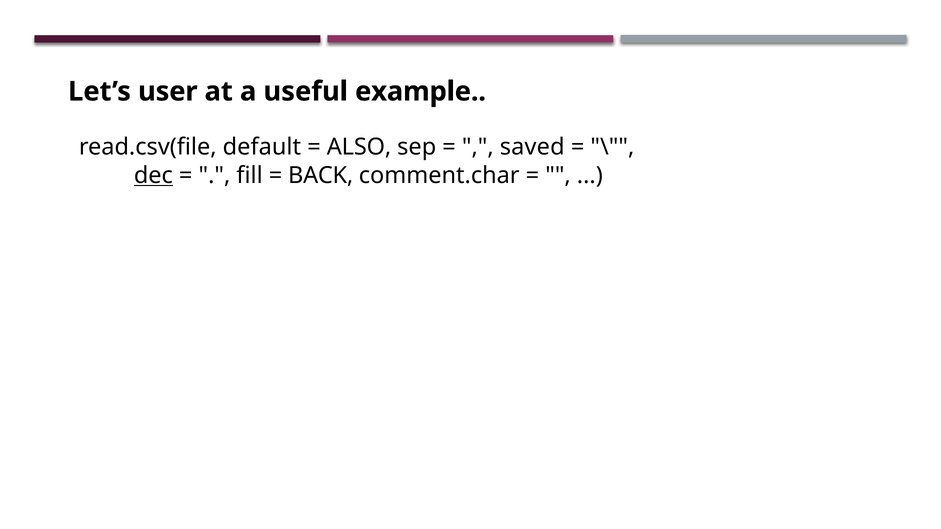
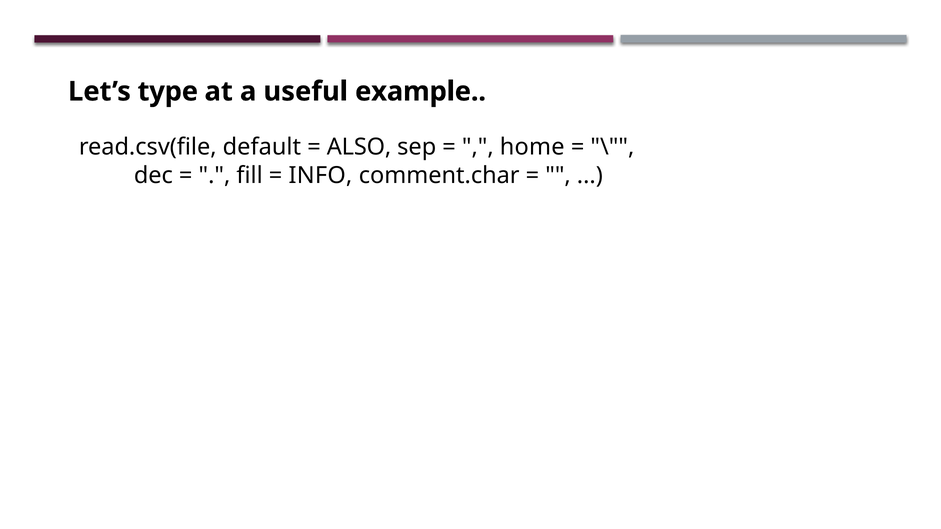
user: user -> type
saved: saved -> home
dec underline: present -> none
BACK: BACK -> INFO
